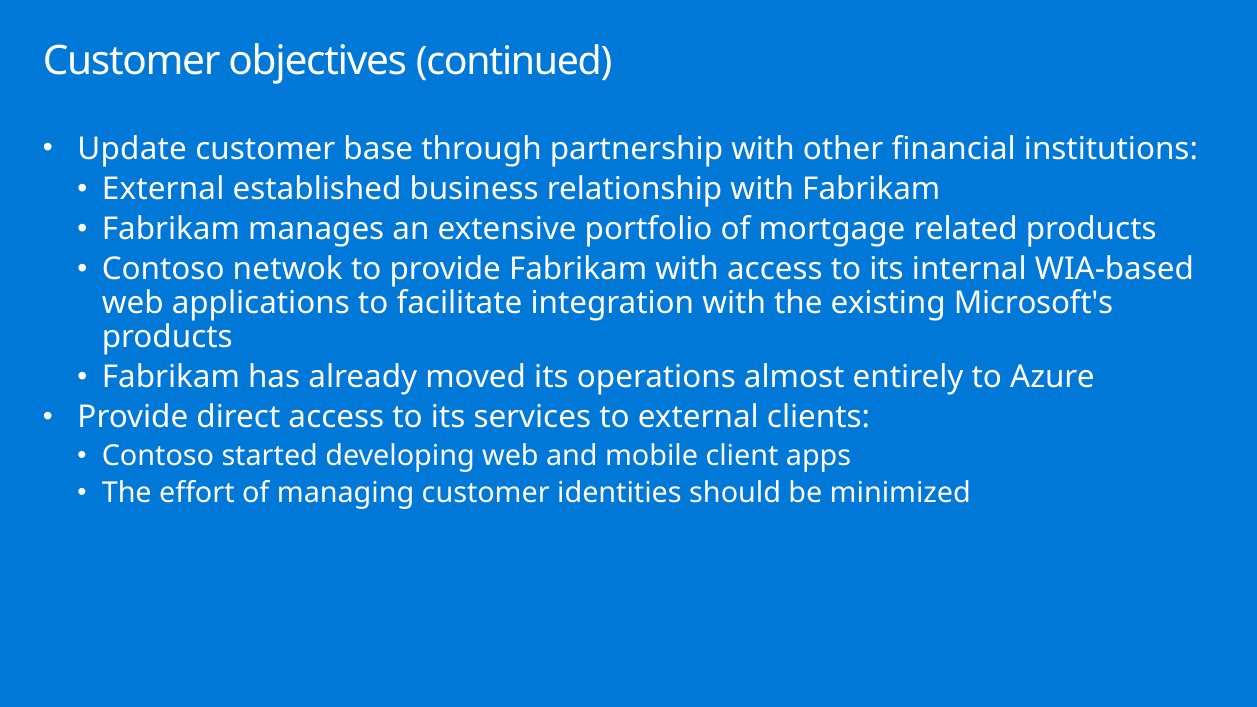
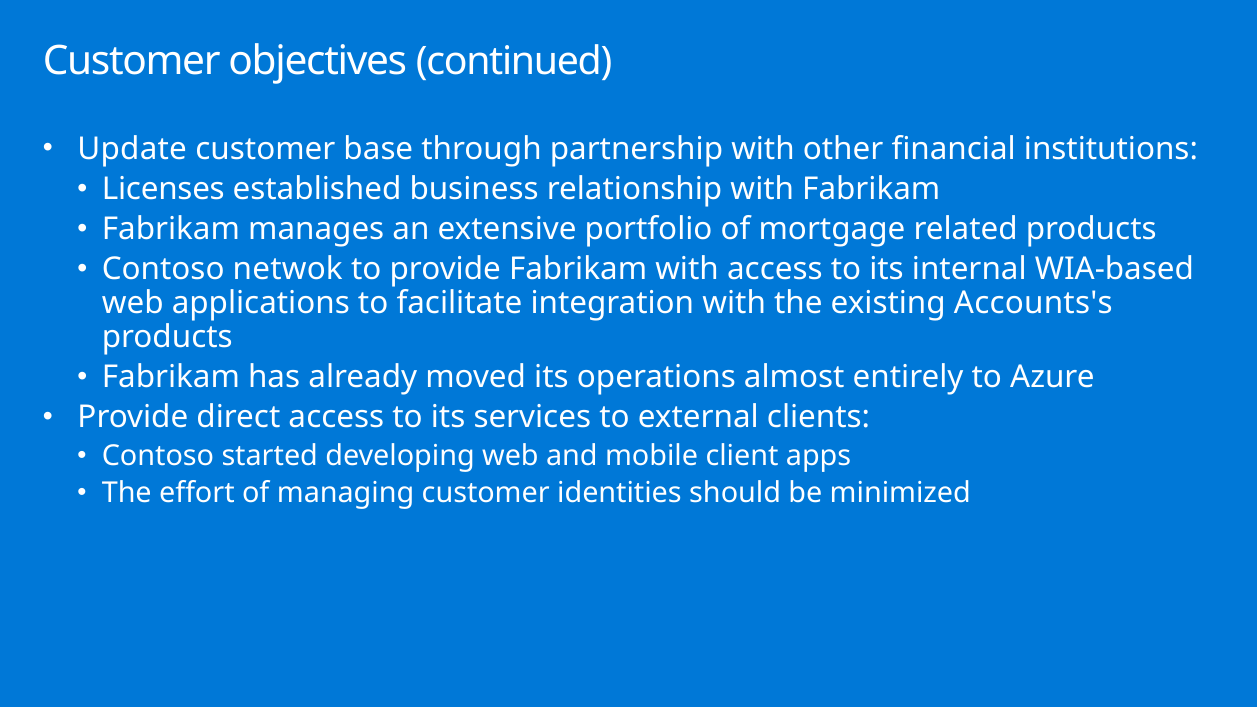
External at (163, 189): External -> Licenses
Microsoft's: Microsoft's -> Accounts's
